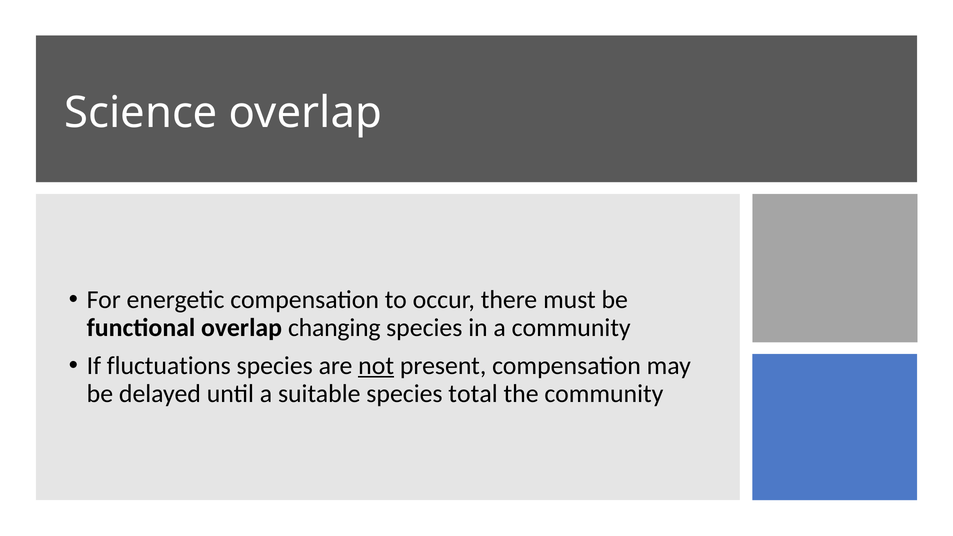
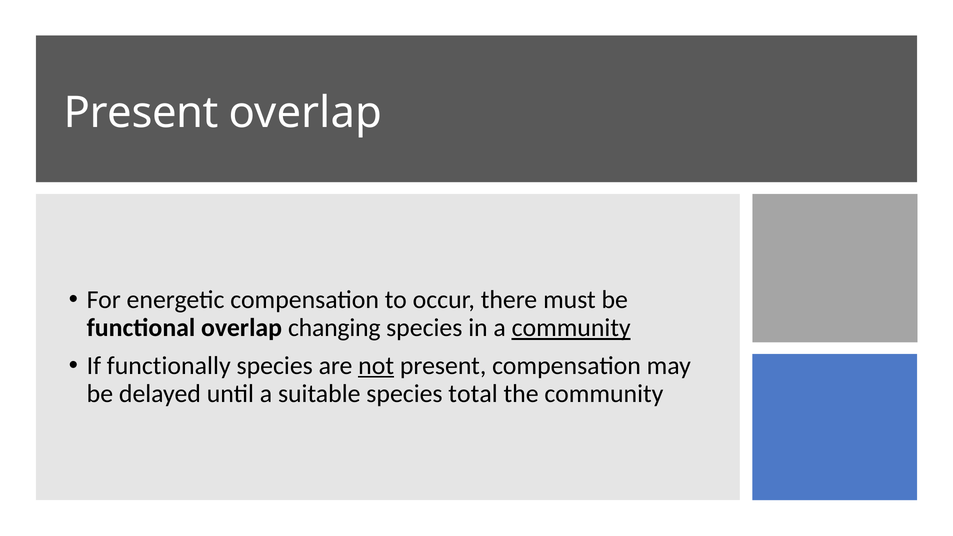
Science at (141, 113): Science -> Present
community at (571, 328) underline: none -> present
fluctuations: fluctuations -> functionally
